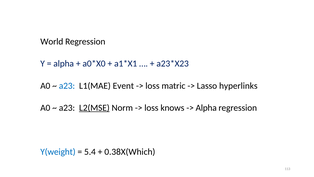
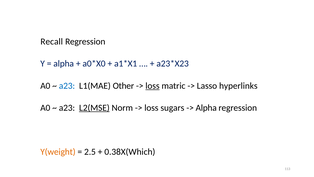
World: World -> Recall
Event: Event -> Other
loss at (152, 86) underline: none -> present
knows: knows -> sugars
Y(weight colour: blue -> orange
5.4: 5.4 -> 2.5
